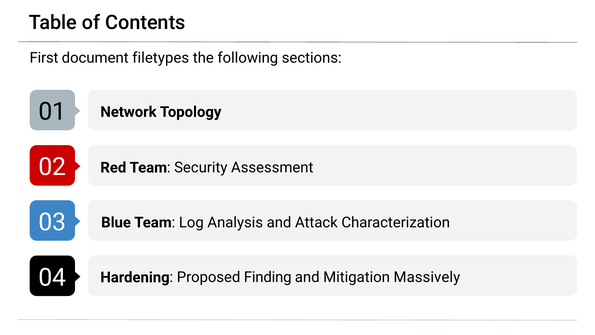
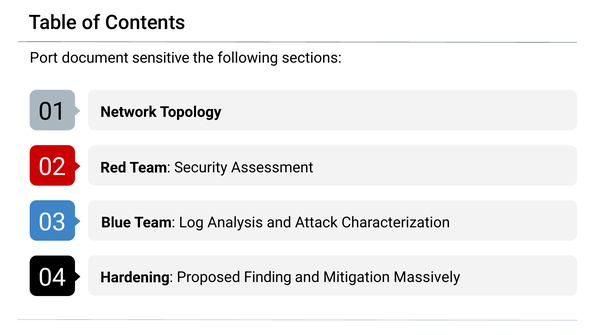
First: First -> Port
filetypes: filetypes -> sensitive
